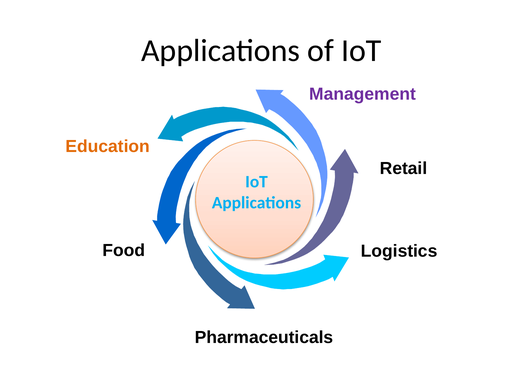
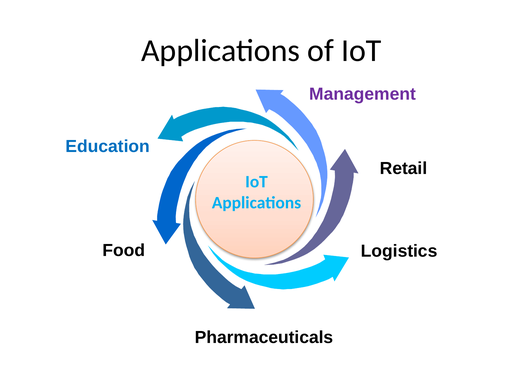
Education colour: orange -> blue
